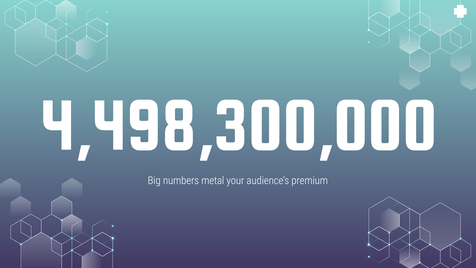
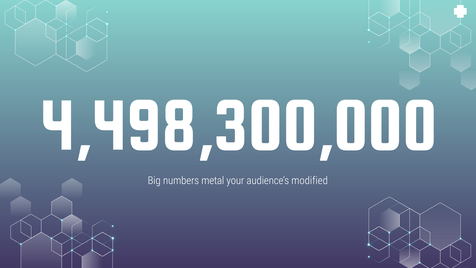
premium: premium -> modified
